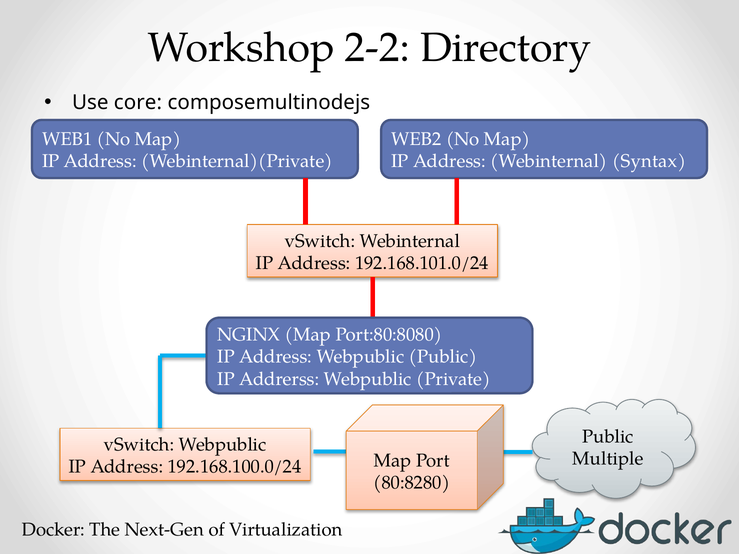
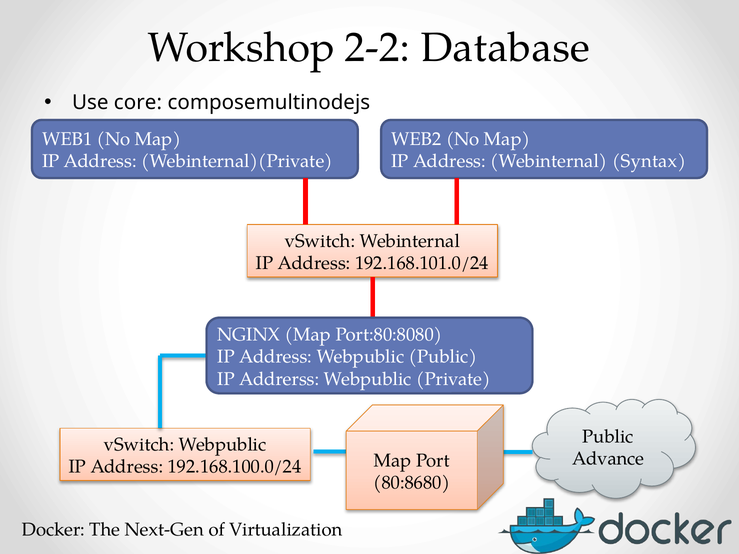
Directory: Directory -> Database
Multiple: Multiple -> Advance
80:8280: 80:8280 -> 80:8680
